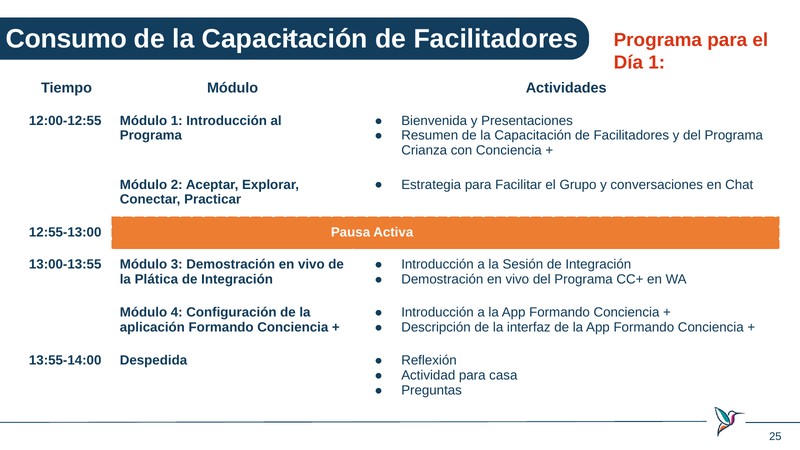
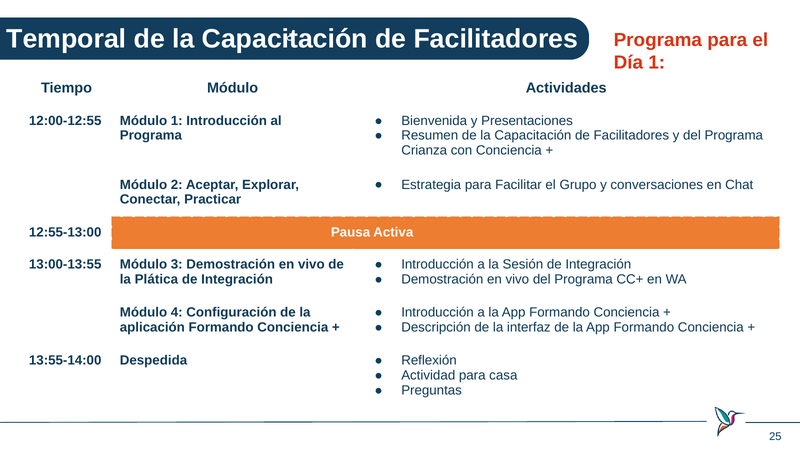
Consumo: Consumo -> Temporal
